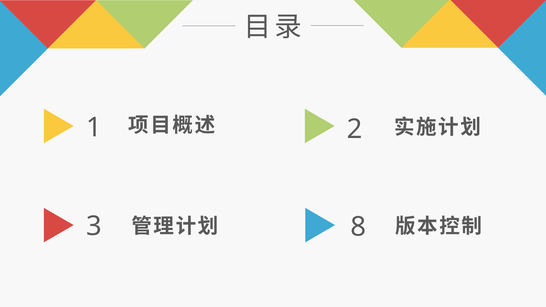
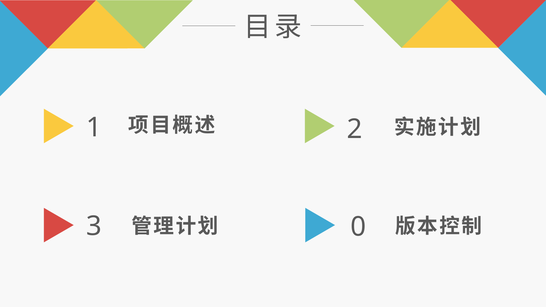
8: 8 -> 0
